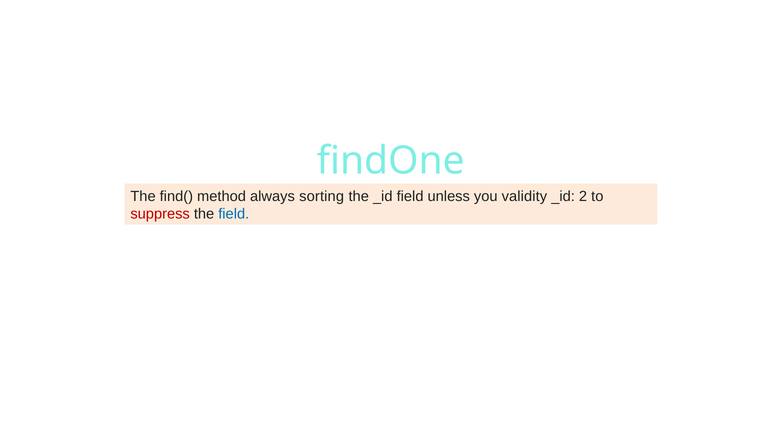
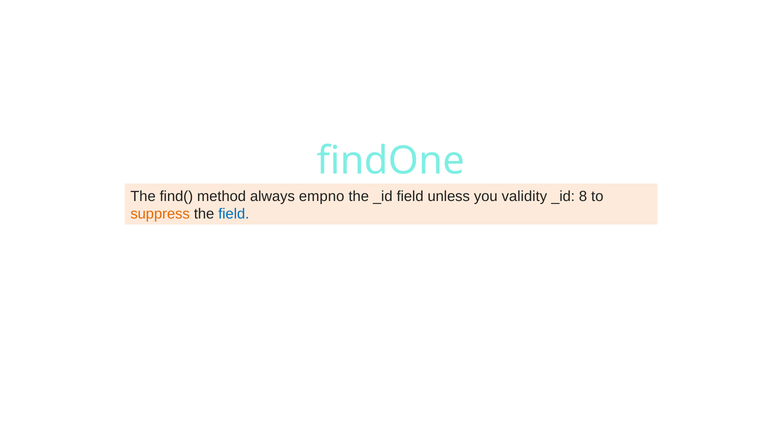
sorting: sorting -> empno
2: 2 -> 8
suppress colour: red -> orange
